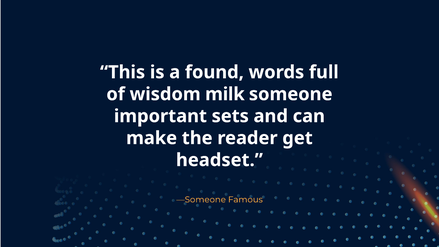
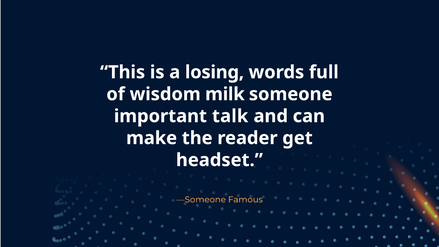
found: found -> losing
sets: sets -> talk
